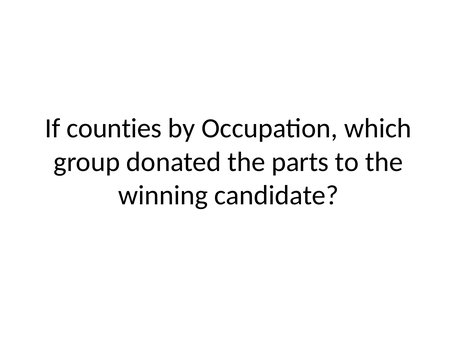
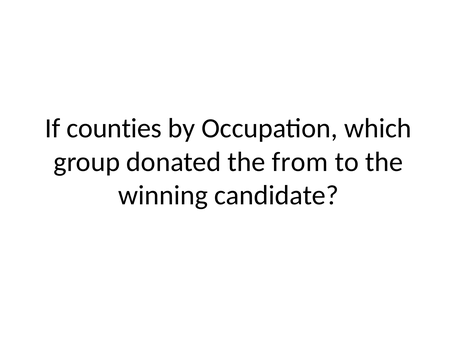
parts: parts -> from
